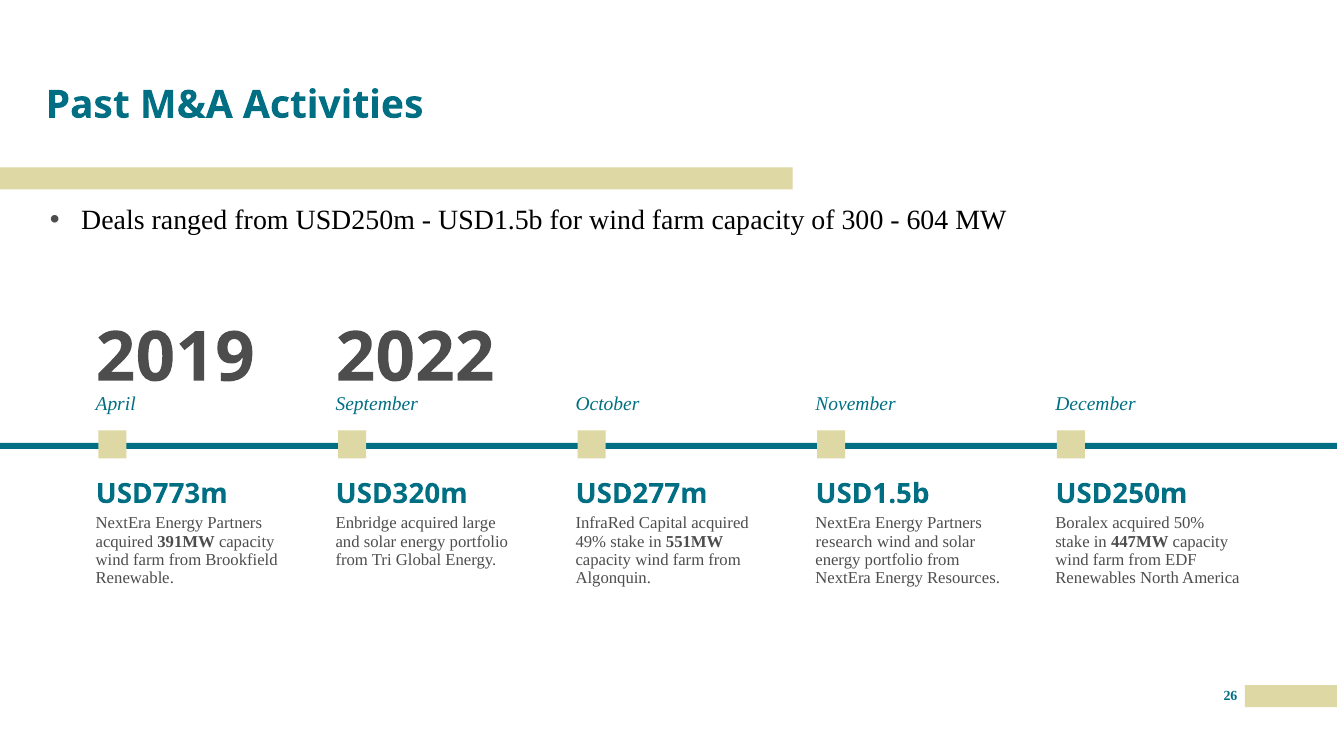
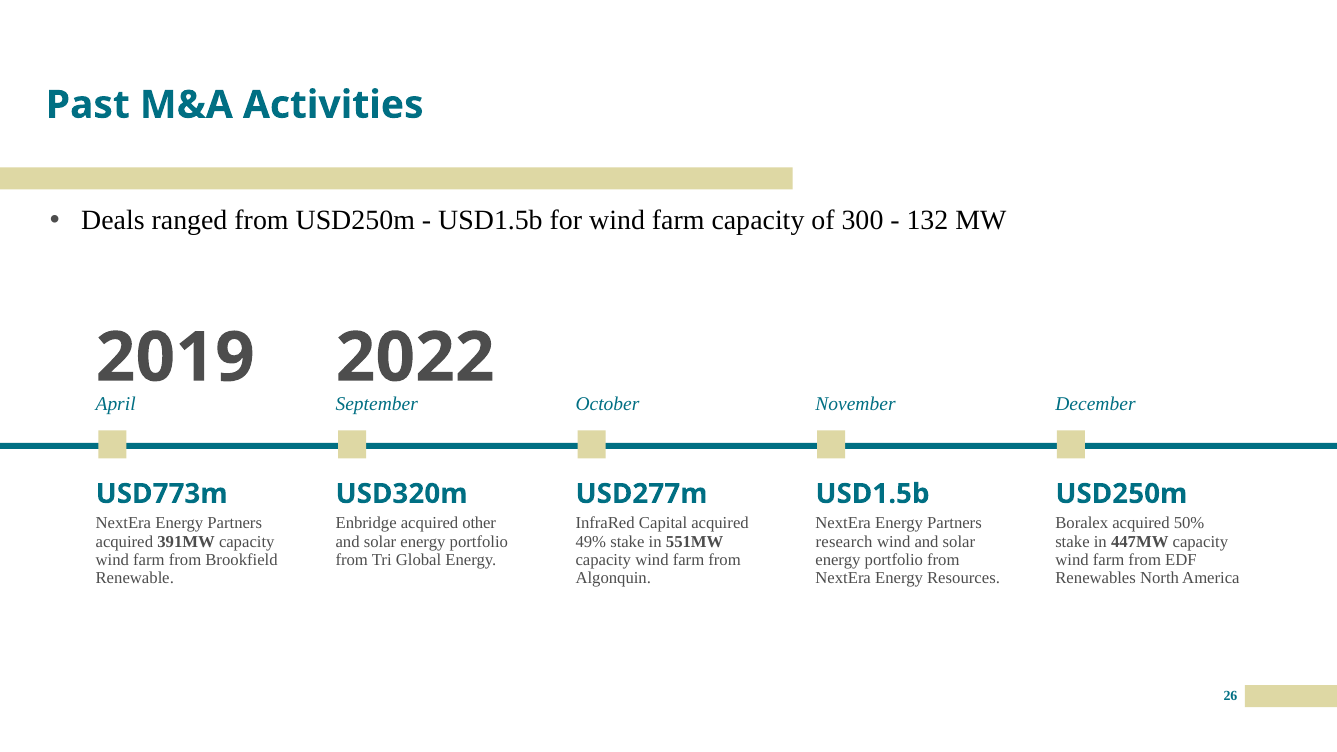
604: 604 -> 132
large: large -> other
